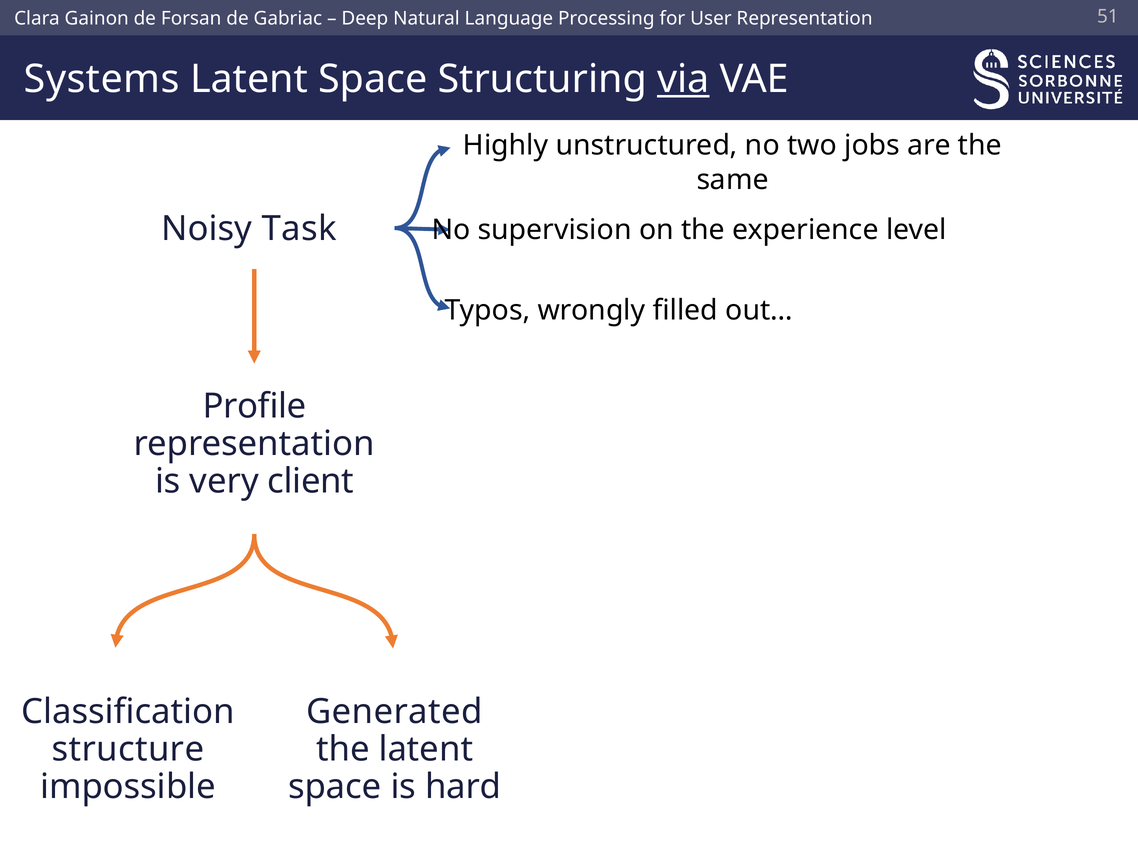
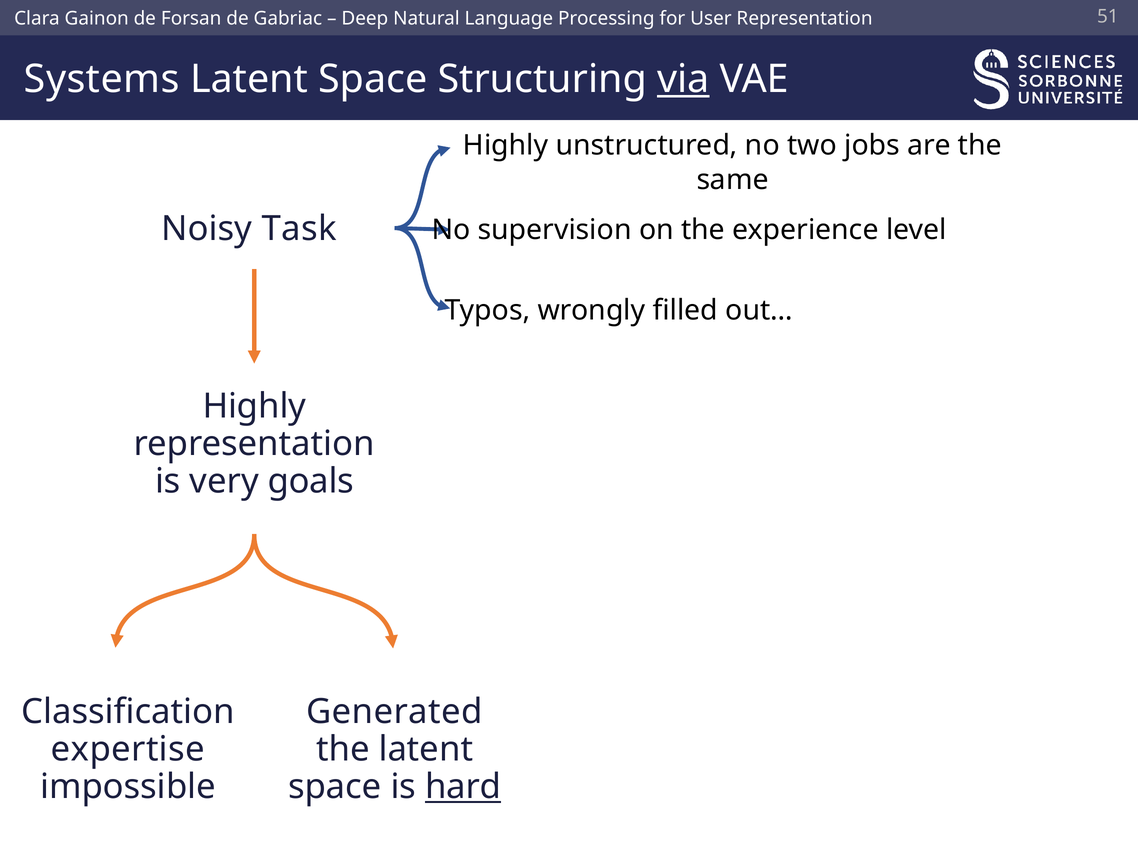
Profile at (254, 406): Profile -> Highly
client: client -> goals
structure: structure -> expertise
hard underline: none -> present
